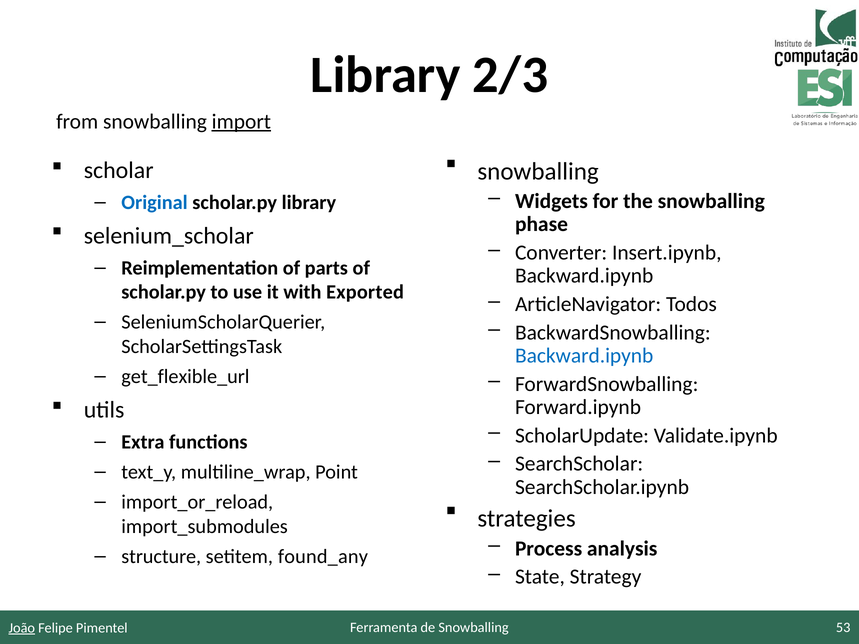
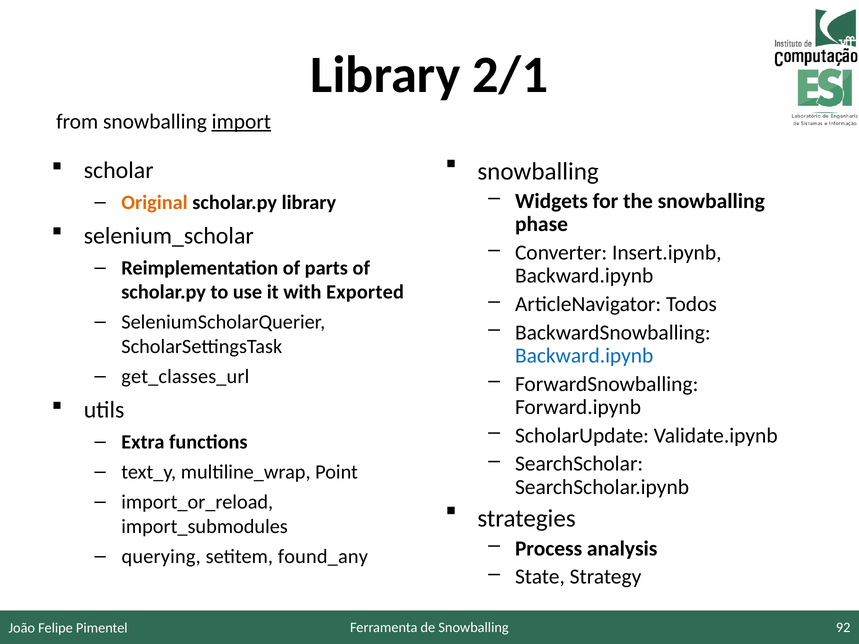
2/3: 2/3 -> 2/1
Original colour: blue -> orange
get_flexible_url: get_flexible_url -> get_classes_url
structure: structure -> querying
53: 53 -> 92
João underline: present -> none
